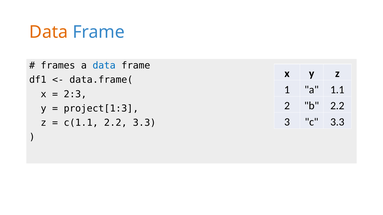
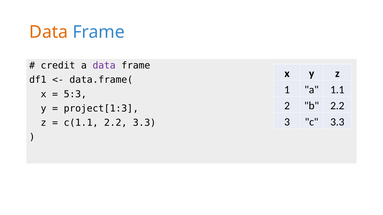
frames: frames -> credit
data at (104, 66) colour: blue -> purple
2:3: 2:3 -> 5:3
